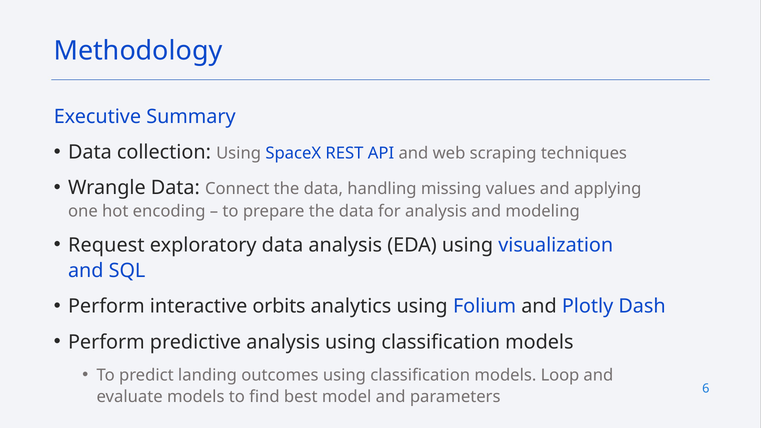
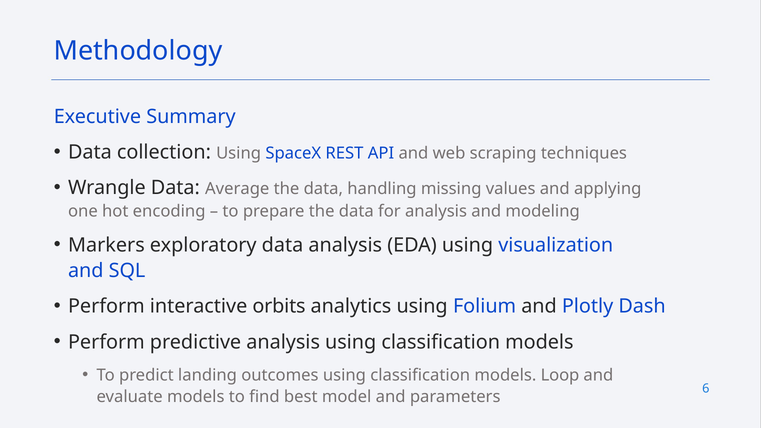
Connect: Connect -> Average
Request: Request -> Markers
